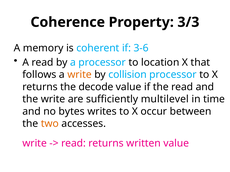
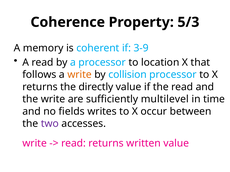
3/3: 3/3 -> 5/3
3-6: 3-6 -> 3-9
decode: decode -> directly
bytes: bytes -> fields
two colour: orange -> purple
